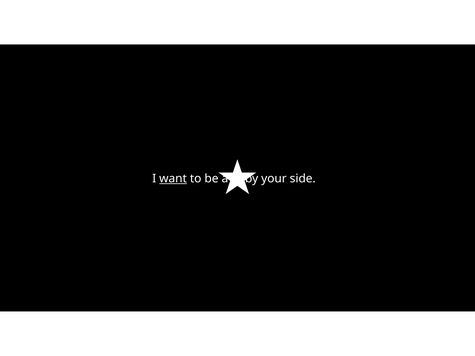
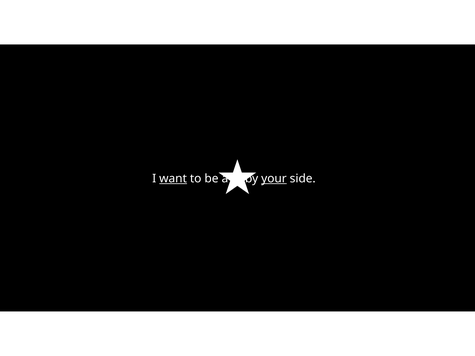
your underline: none -> present
